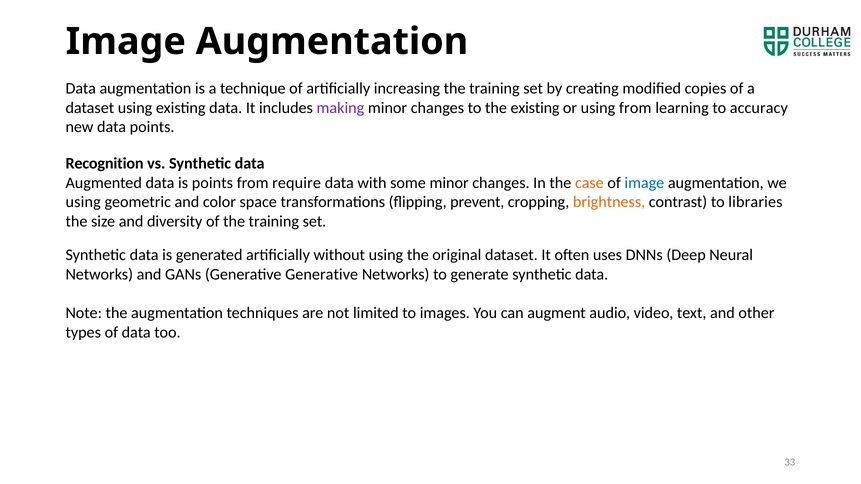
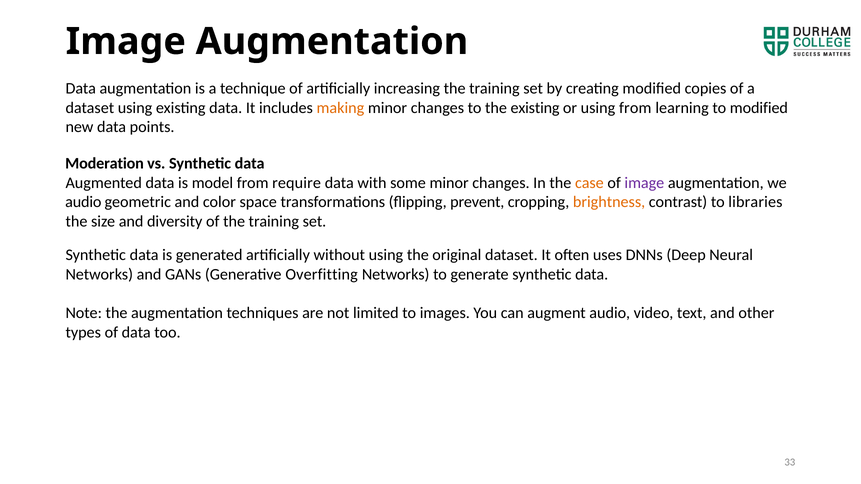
making colour: purple -> orange
to accuracy: accuracy -> modified
Recognition: Recognition -> Moderation
is points: points -> model
image at (644, 183) colour: blue -> purple
using at (83, 202): using -> audio
Generative Generative: Generative -> Overfitting
